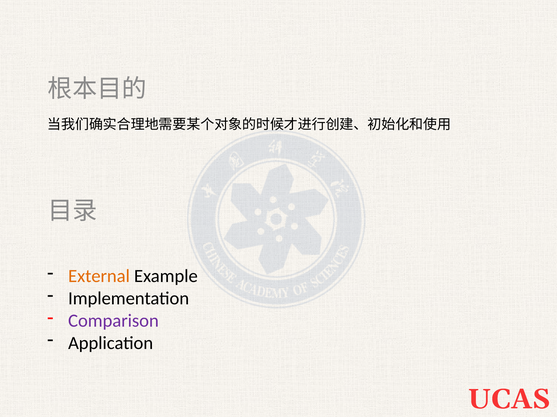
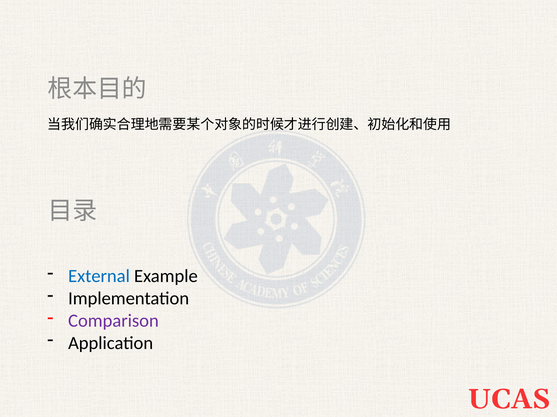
External colour: orange -> blue
